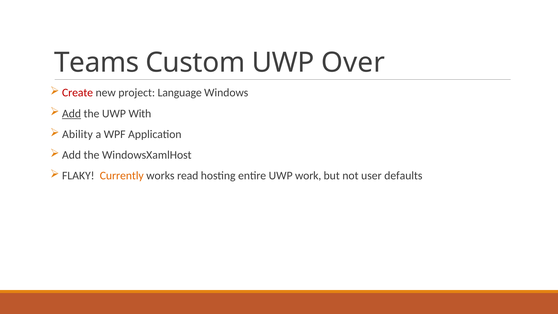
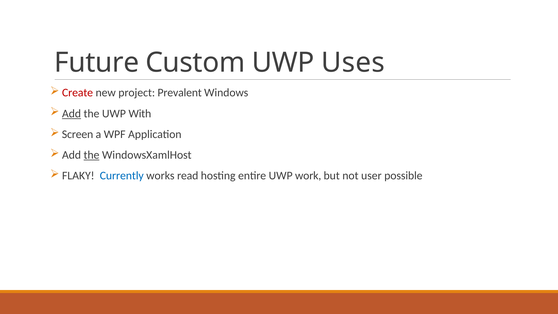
Teams: Teams -> Future
Over: Over -> Uses
Language: Language -> Prevalent
Ability: Ability -> Screen
the at (92, 155) underline: none -> present
Currently colour: orange -> blue
defaults: defaults -> possible
